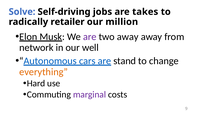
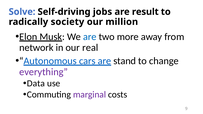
takes: takes -> result
retailer: retailer -> society
are at (90, 37) colour: purple -> blue
two away: away -> more
well: well -> real
everything colour: orange -> purple
Hard: Hard -> Data
